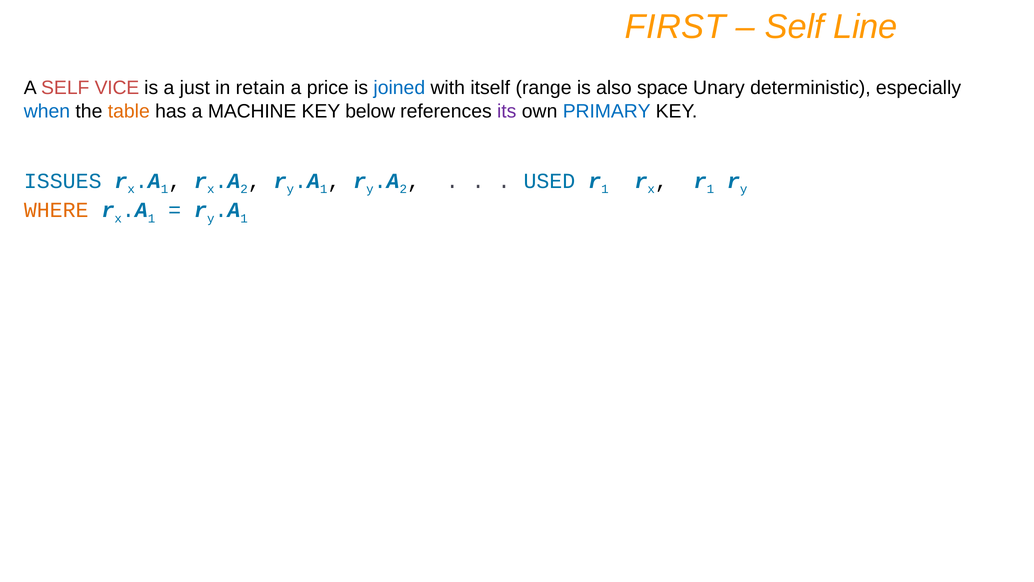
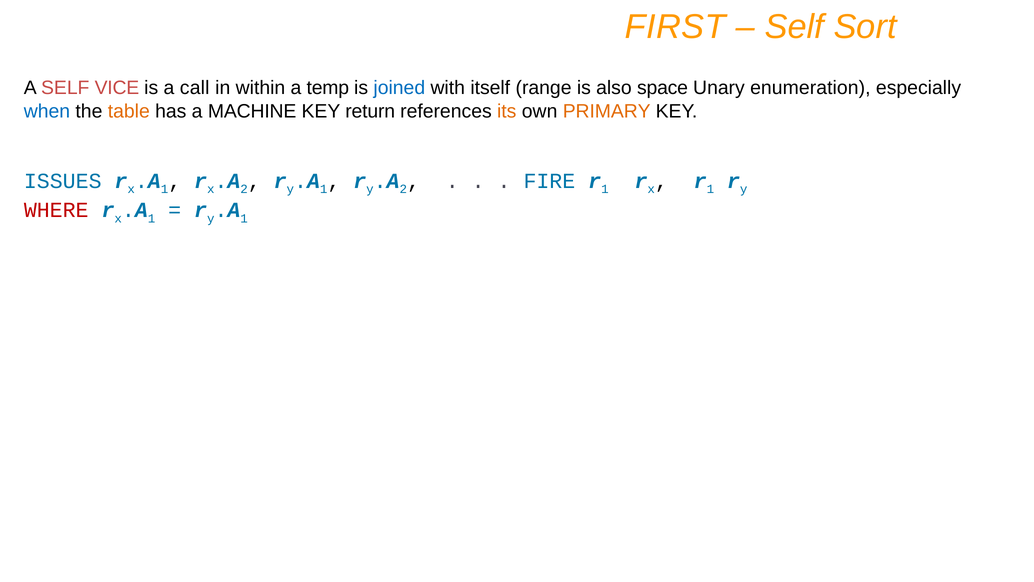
Line: Line -> Sort
just: just -> call
retain: retain -> within
price: price -> temp
deterministic: deterministic -> enumeration
below: below -> return
its colour: purple -> orange
PRIMARY colour: blue -> orange
USED: USED -> FIRE
WHERE colour: orange -> red
